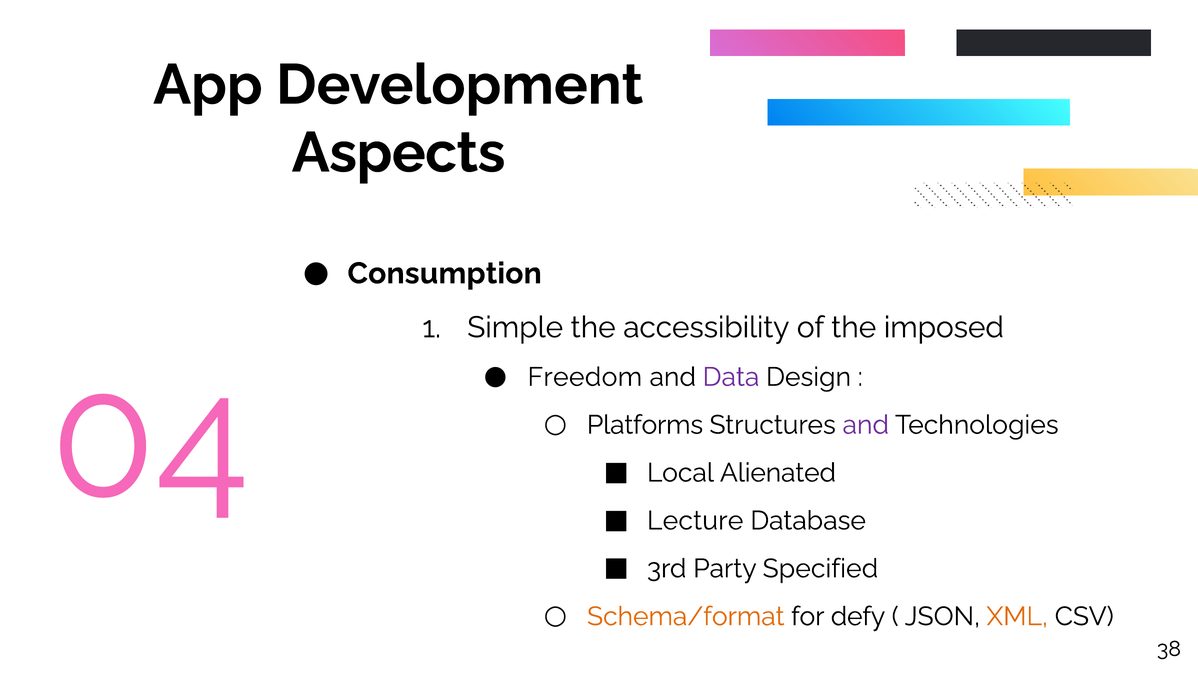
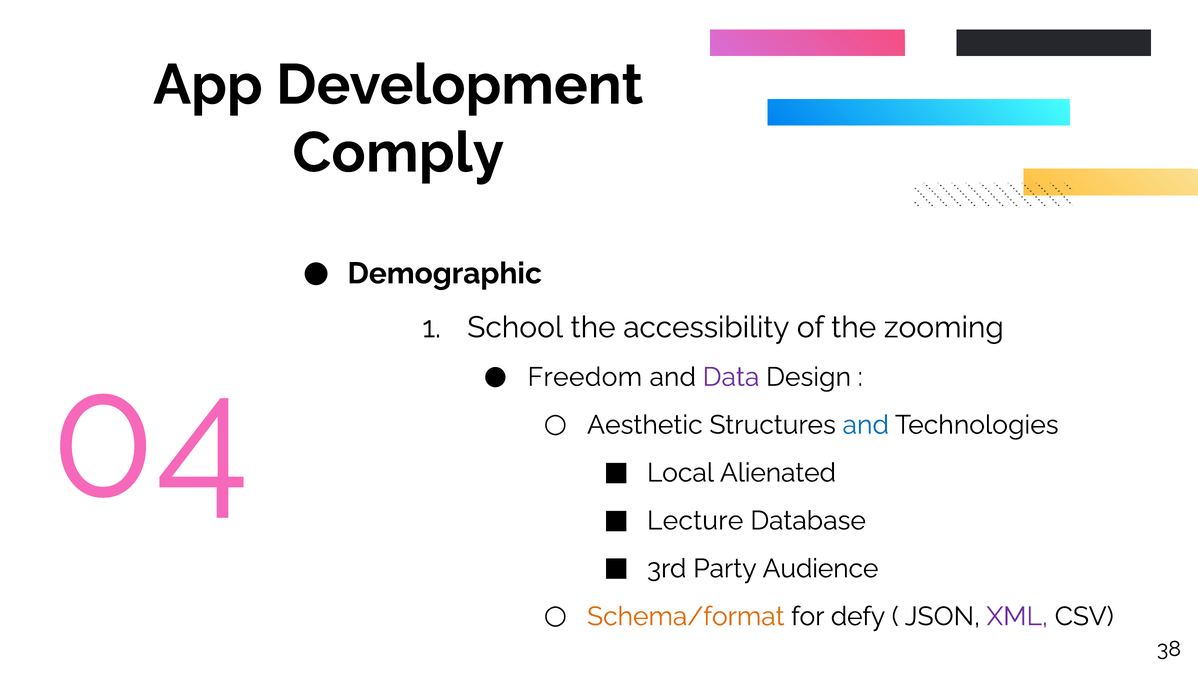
Aspects: Aspects -> Comply
Consumption: Consumption -> Demographic
Simple: Simple -> School
imposed: imposed -> zooming
Platforms: Platforms -> Aesthetic
and at (866, 425) colour: purple -> blue
Specified: Specified -> Audience
XML colour: orange -> purple
